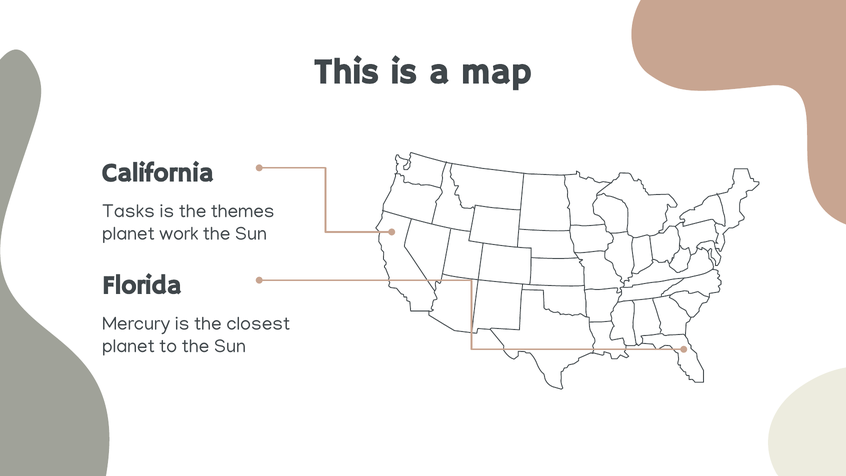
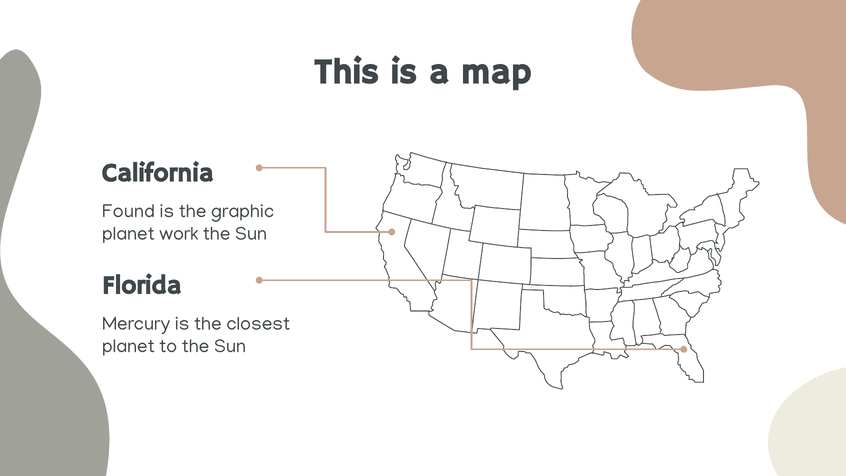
Tasks: Tasks -> Found
themes: themes -> graphic
